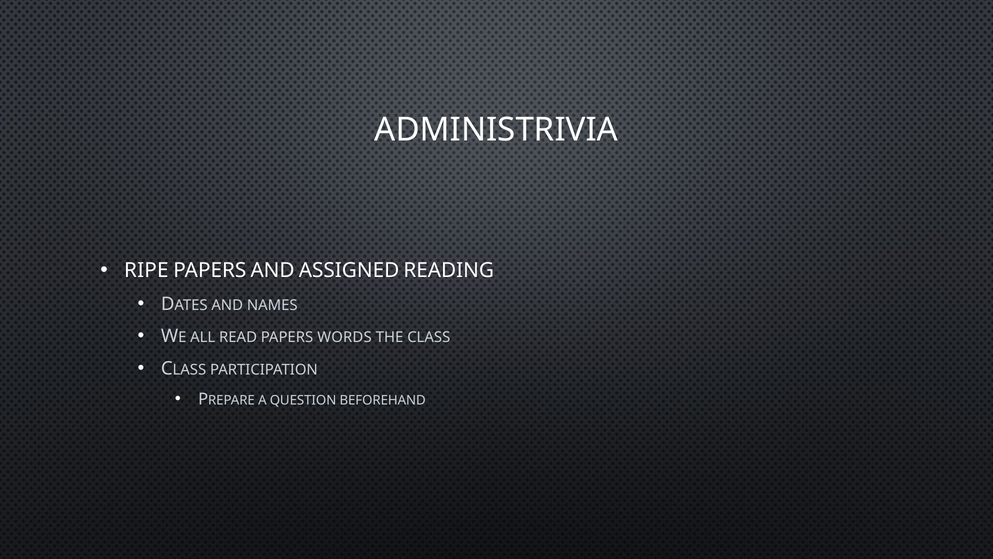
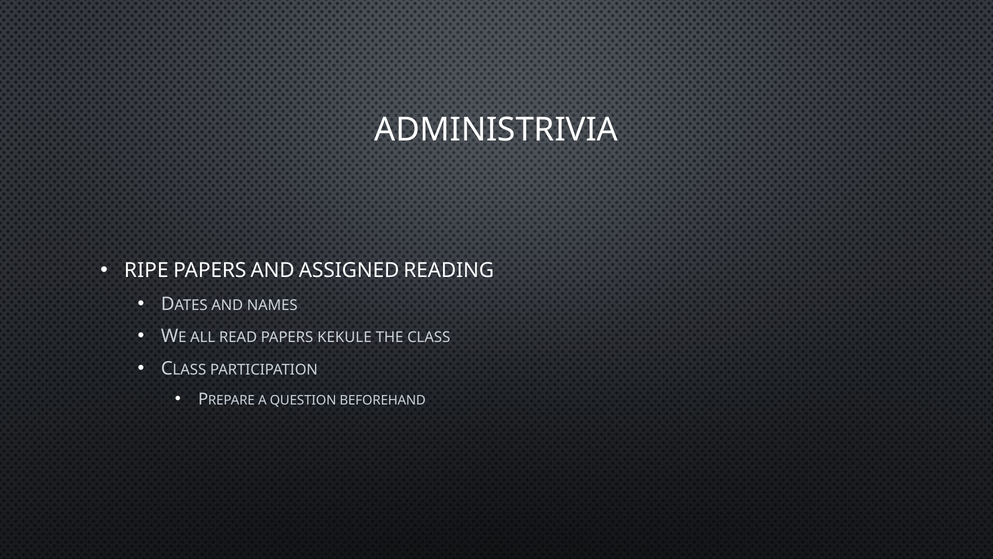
WORDS: WORDS -> KEKULE
